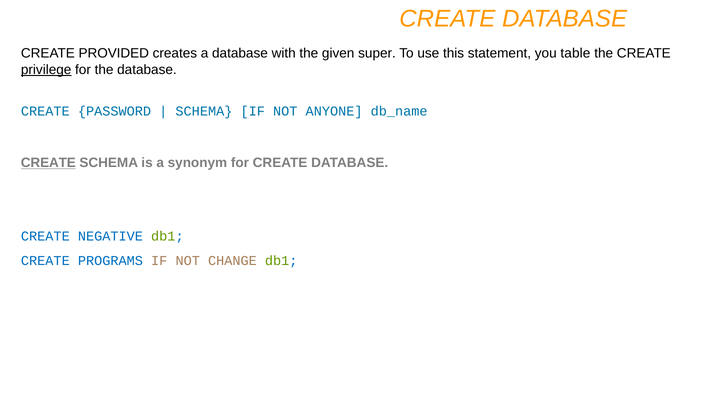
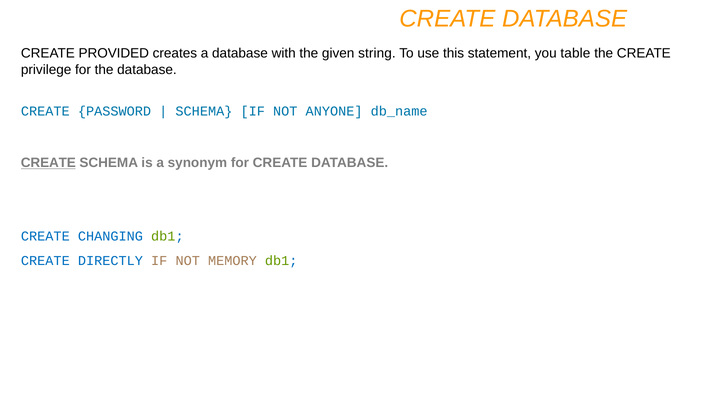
super: super -> string
privilege underline: present -> none
NEGATIVE: NEGATIVE -> CHANGING
PROGRAMS: PROGRAMS -> DIRECTLY
CHANGE: CHANGE -> MEMORY
